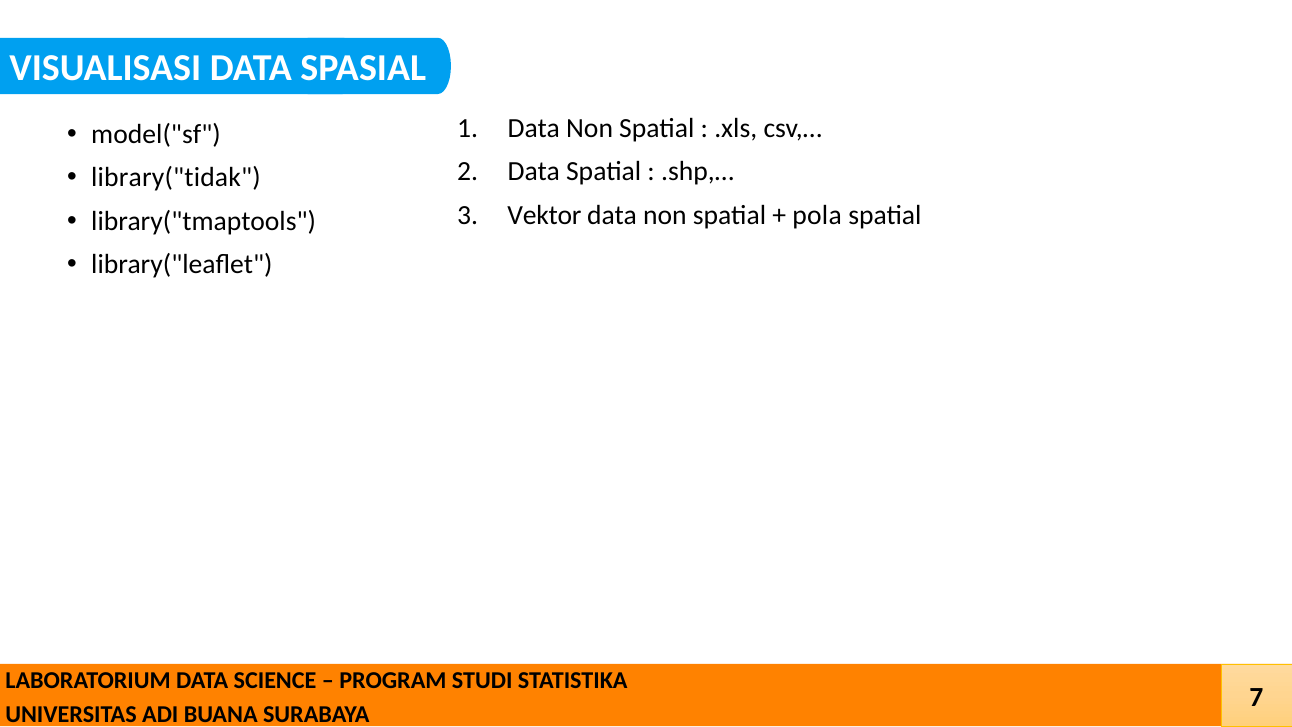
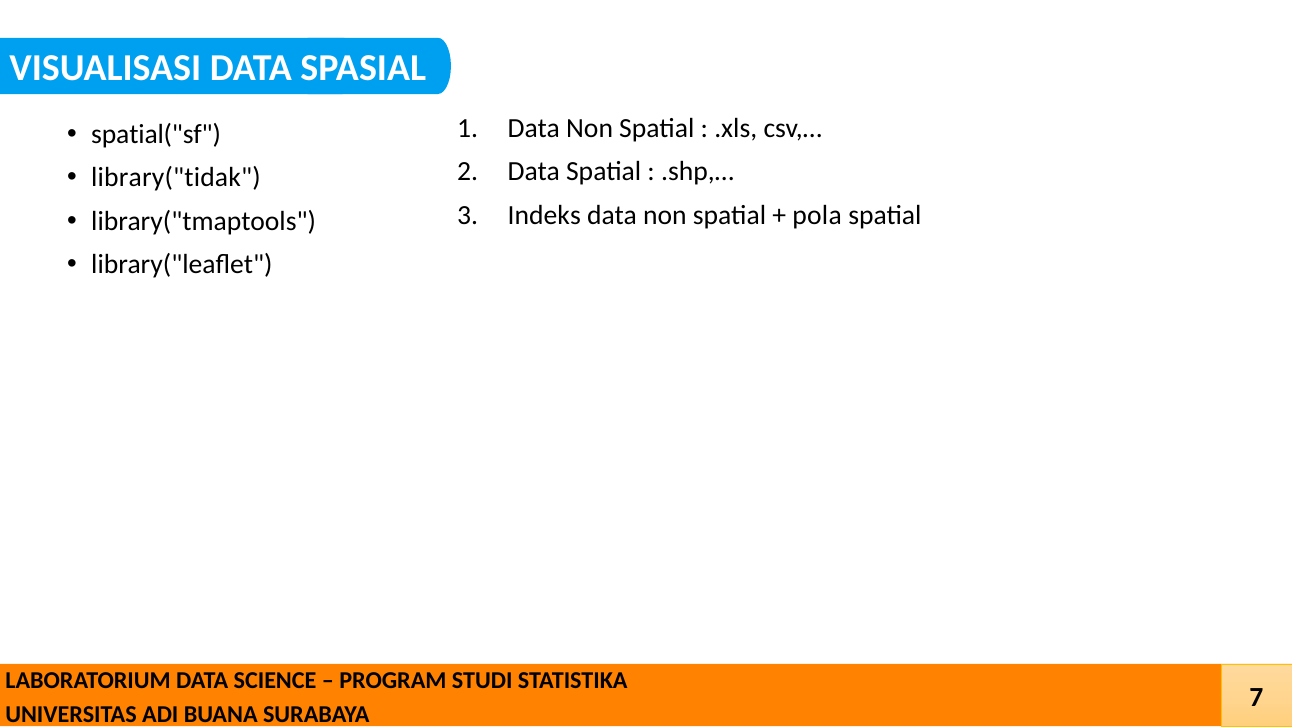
model("sf: model("sf -> spatial("sf
Vektor: Vektor -> Indeks
